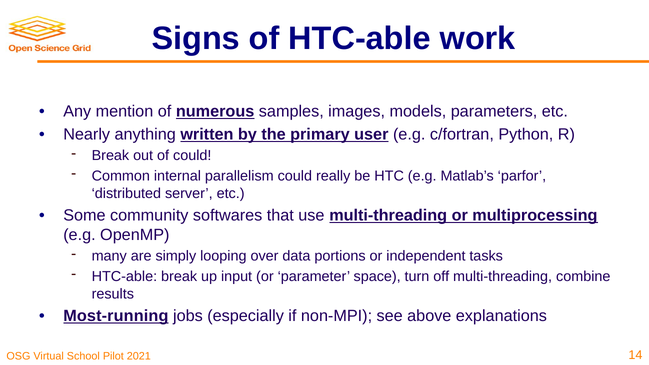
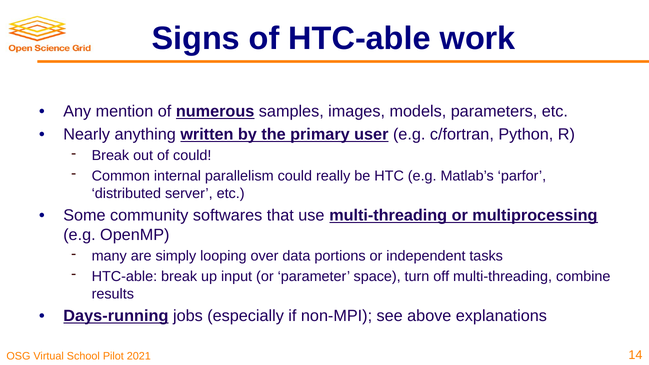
Most-running: Most-running -> Days-running
